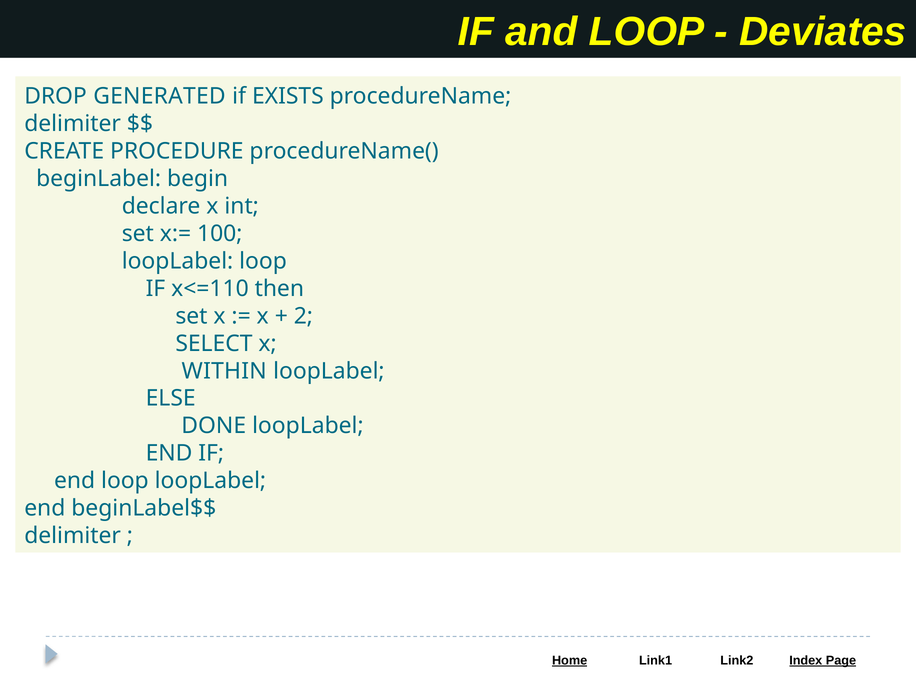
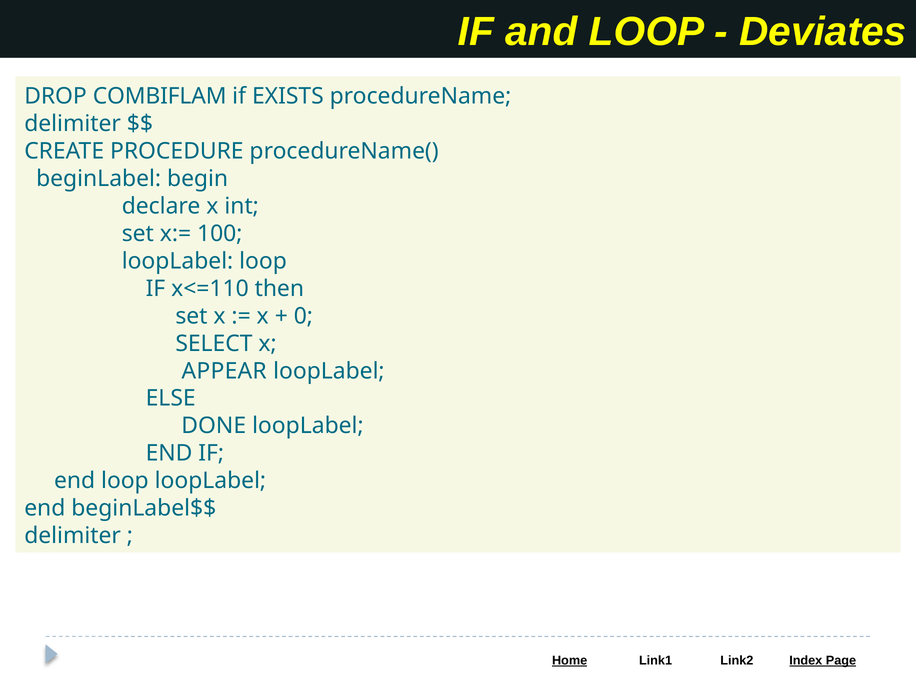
GENERATED: GENERATED -> COMBIFLAM
2: 2 -> 0
WITHIN: WITHIN -> APPEAR
